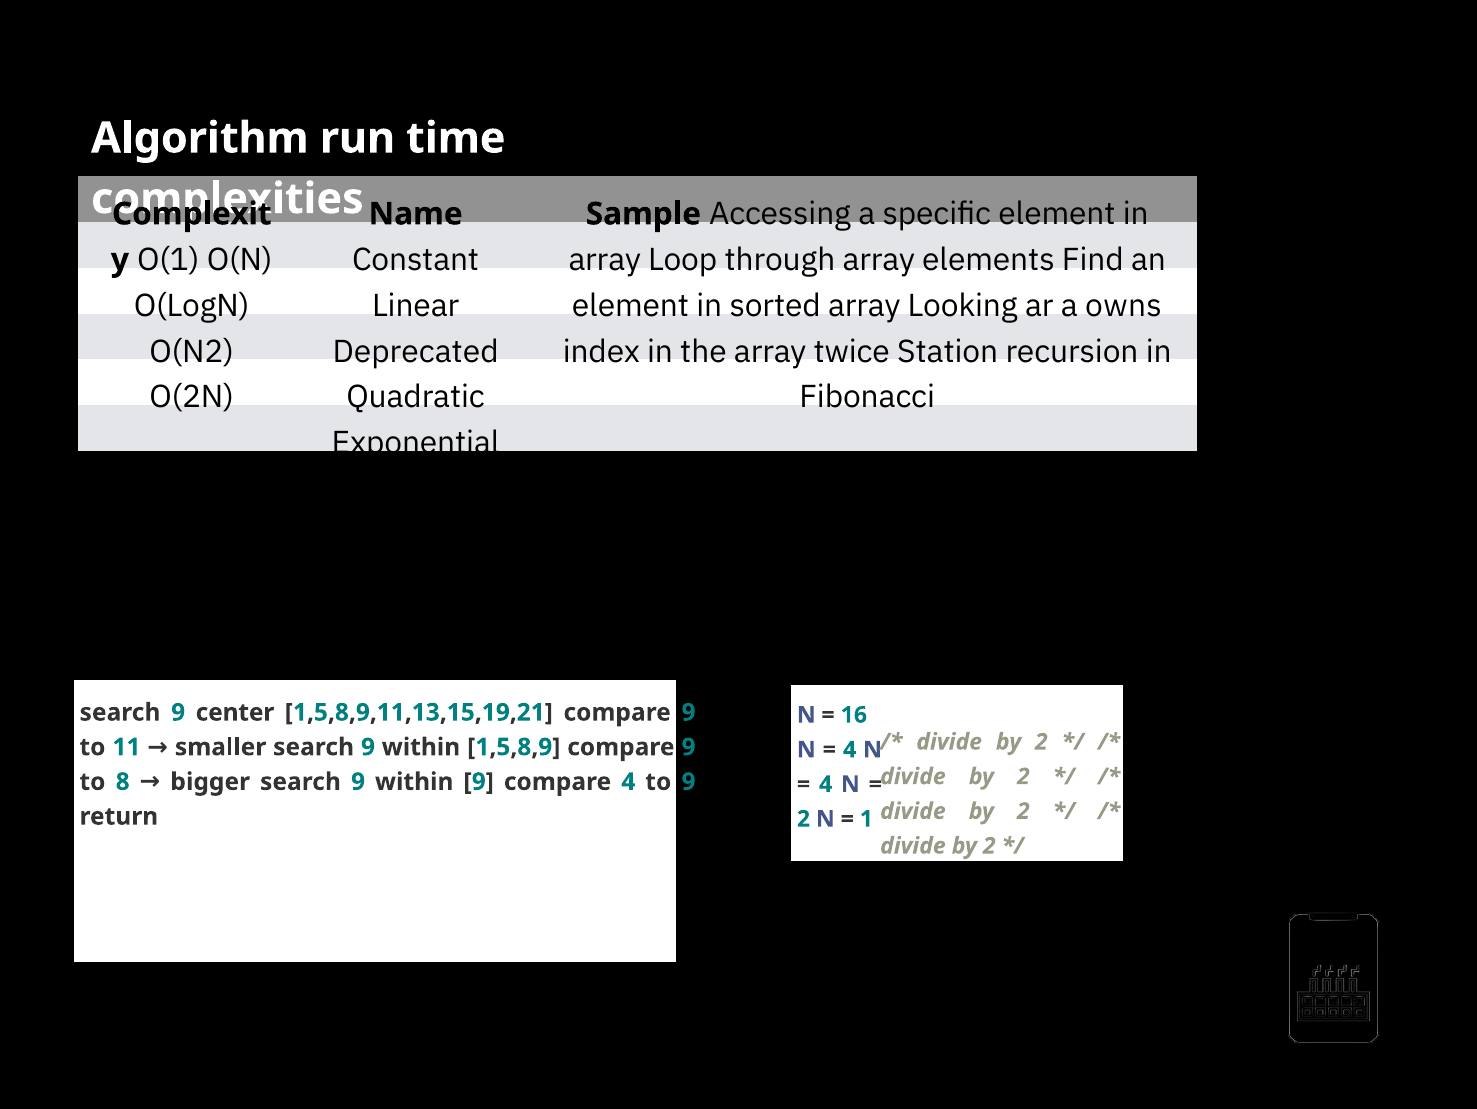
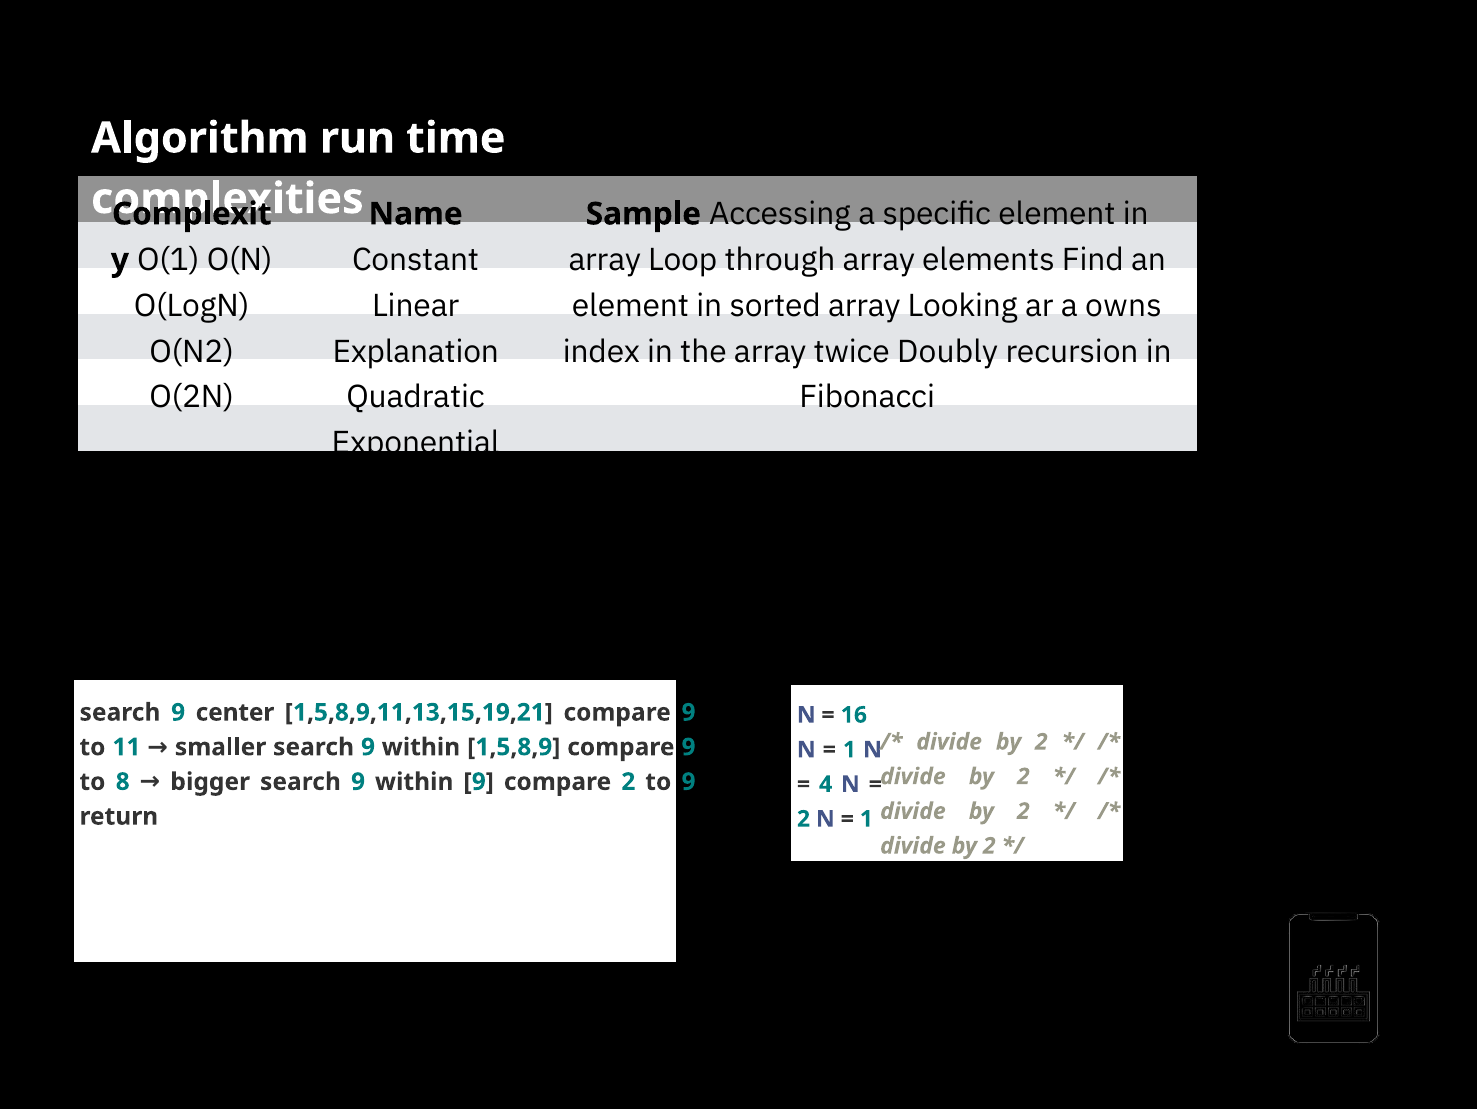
Deprecated: Deprecated -> Explanation
Station: Station -> Doubly
4 at (850, 750): 4 -> 1
compare 4: 4 -> 2
